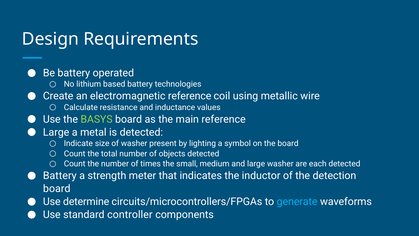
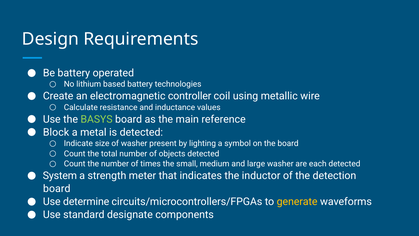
electromagnetic reference: reference -> controller
Large at (56, 132): Large -> Block
Battery at (60, 175): Battery -> System
generate colour: light blue -> yellow
controller: controller -> designate
